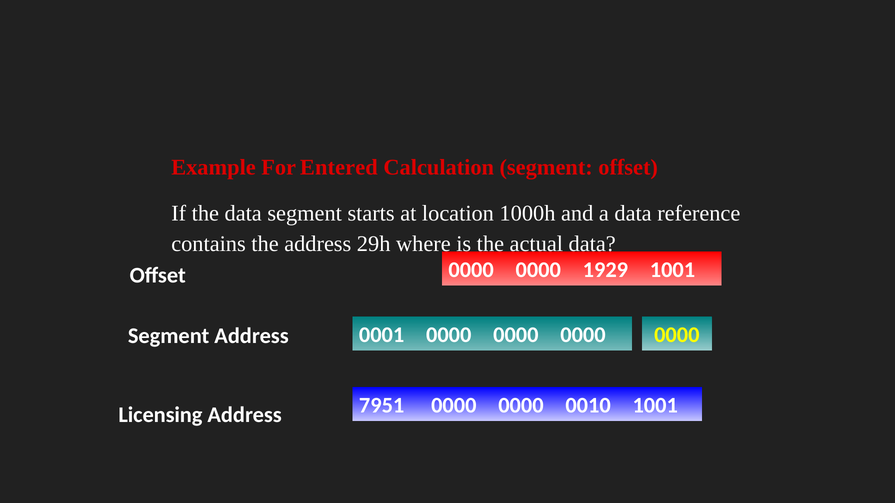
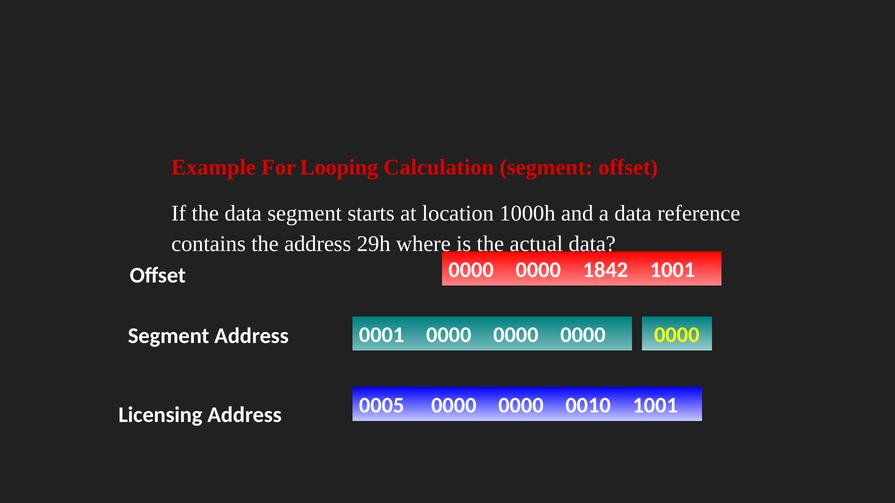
Entered: Entered -> Looping
1929: 1929 -> 1842
7951: 7951 -> 0005
